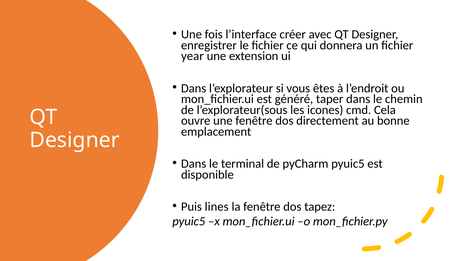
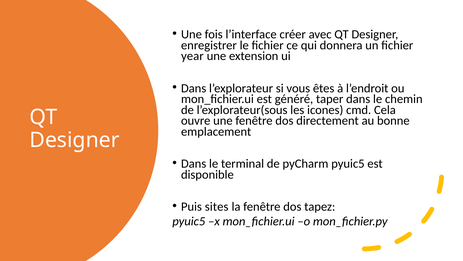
lines: lines -> sites
